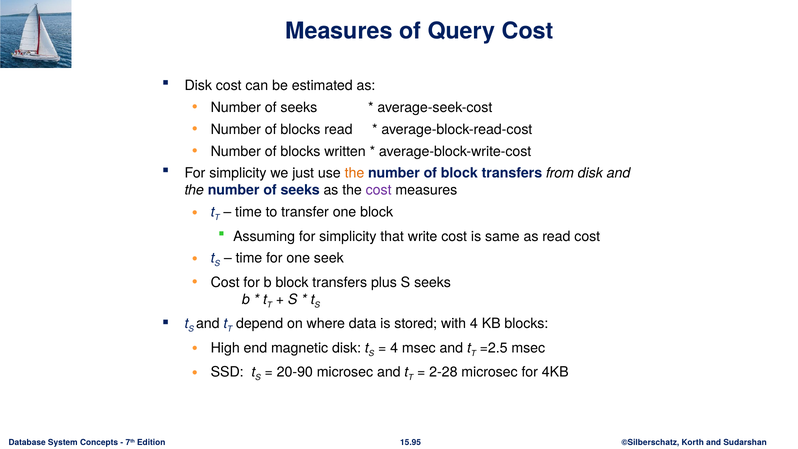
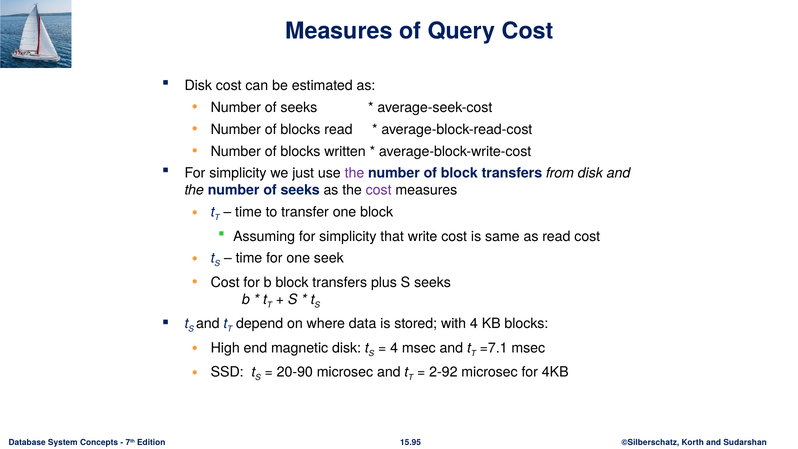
the at (355, 173) colour: orange -> purple
=2.5: =2.5 -> =7.1
2-28: 2-28 -> 2-92
